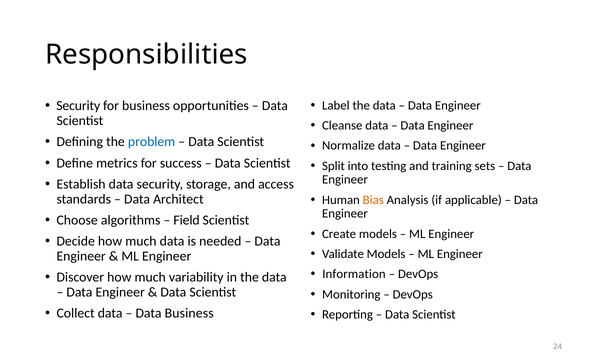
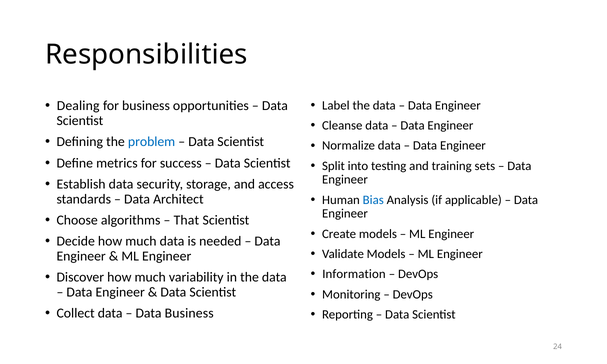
Security at (78, 106): Security -> Dealing
Bias colour: orange -> blue
Field: Field -> That
